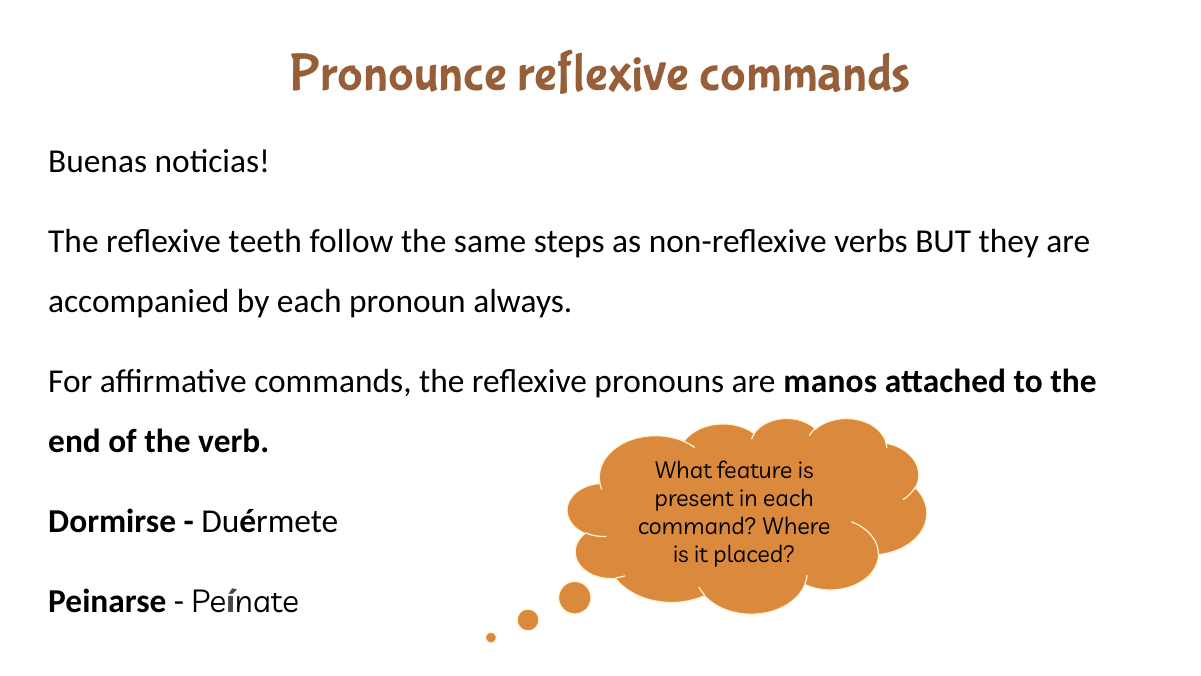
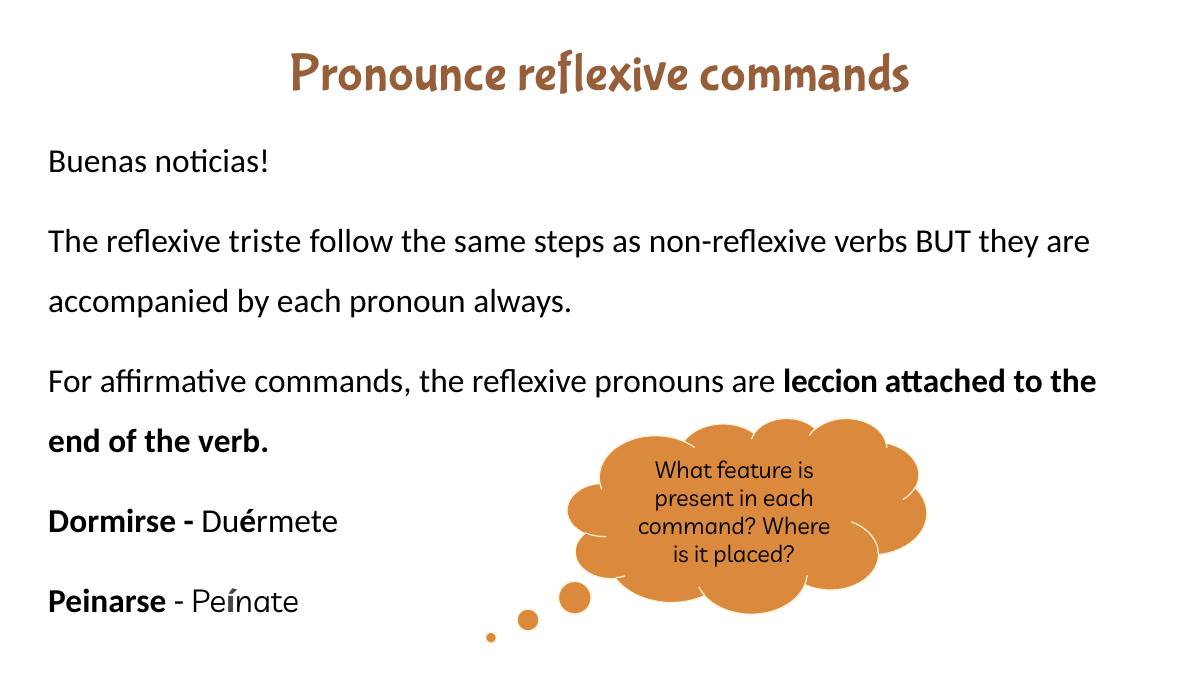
teeth: teeth -> triste
manos: manos -> leccion
